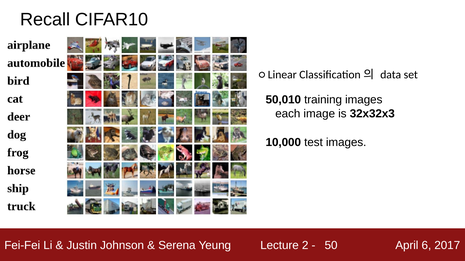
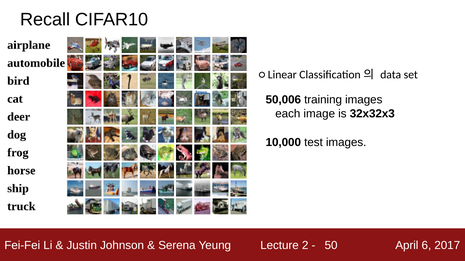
50,010: 50,010 -> 50,006
